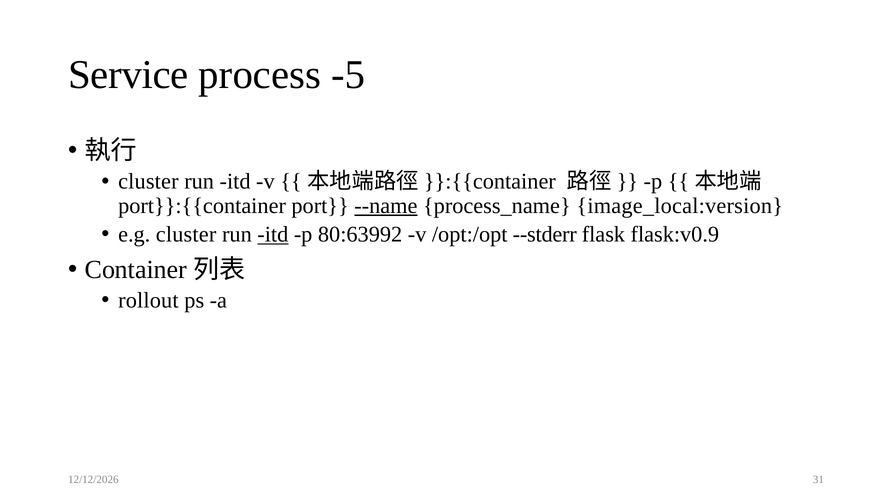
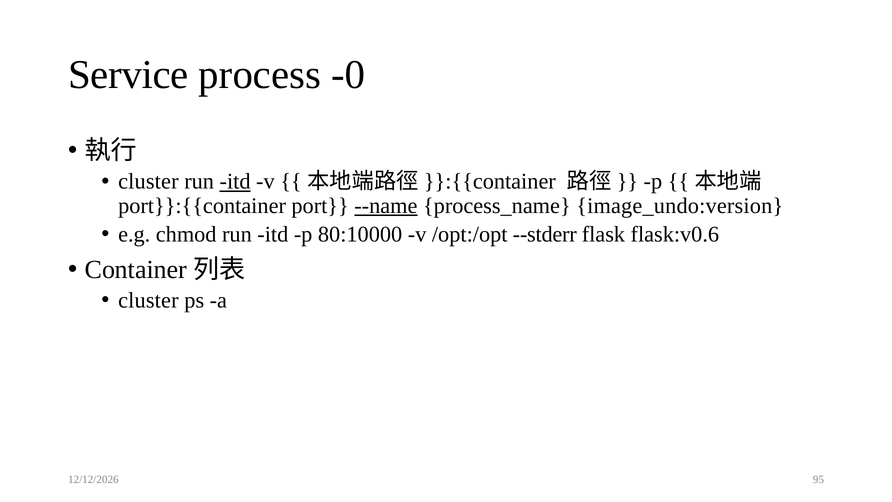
-5: -5 -> -0
itd at (235, 182) underline: none -> present
image_local:version: image_local:version -> image_undo:version
e.g cluster: cluster -> chmod
itd at (273, 234) underline: present -> none
80:63992: 80:63992 -> 80:10000
flask:v0.9: flask:v0.9 -> flask:v0.6
rollout at (148, 300): rollout -> cluster
31: 31 -> 95
